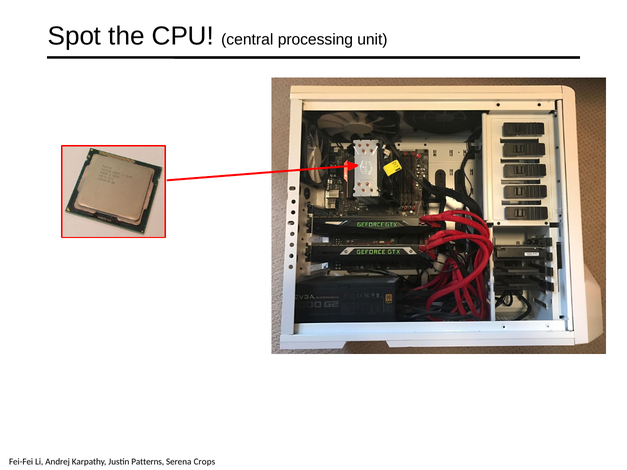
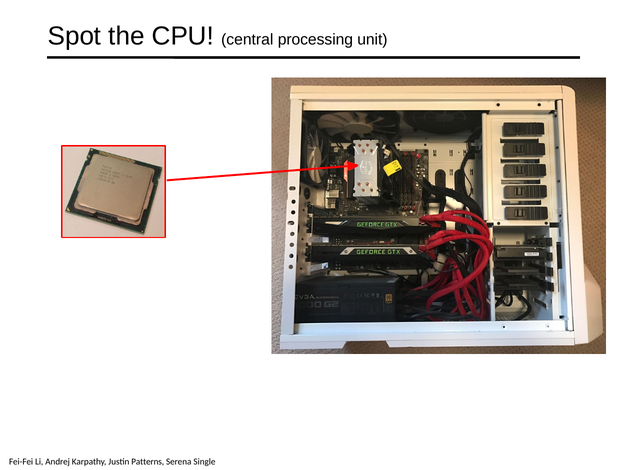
Crops: Crops -> Single
